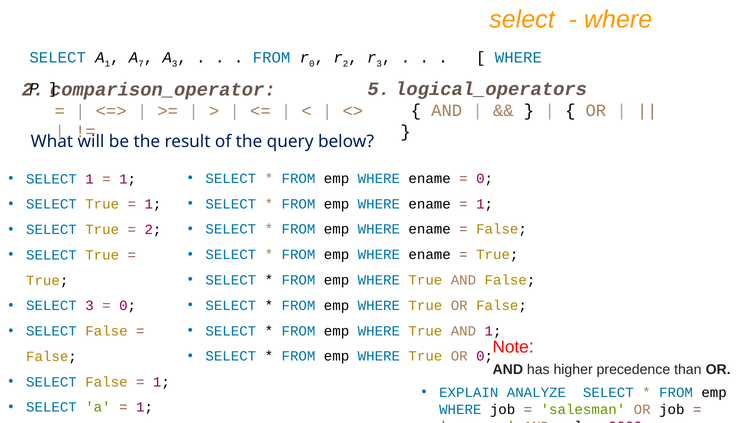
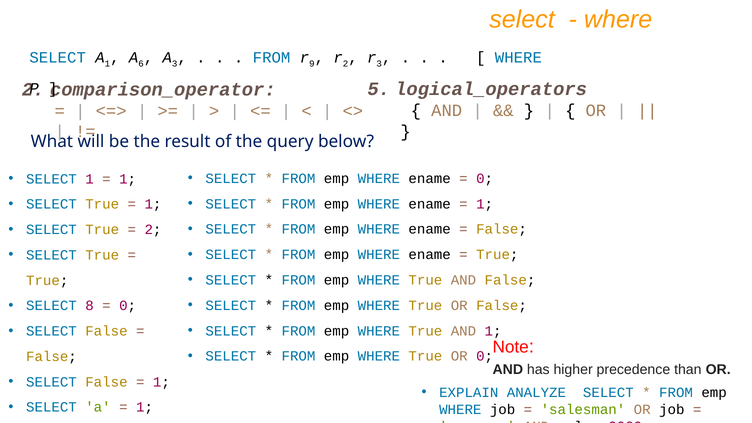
7: 7 -> 6
0 at (312, 64): 0 -> 9
SELECT 3: 3 -> 8
